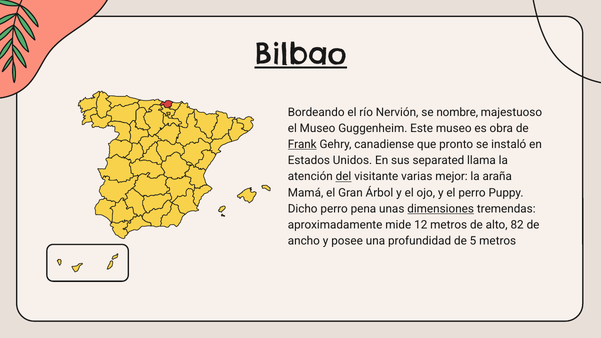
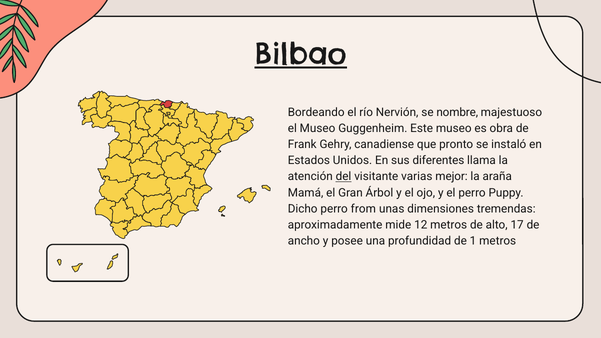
Frank underline: present -> none
separated: separated -> diferentes
pena: pena -> from
dimensiones underline: present -> none
82: 82 -> 17
5: 5 -> 1
